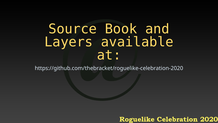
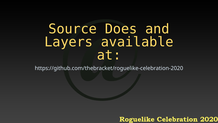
Book: Book -> Does
